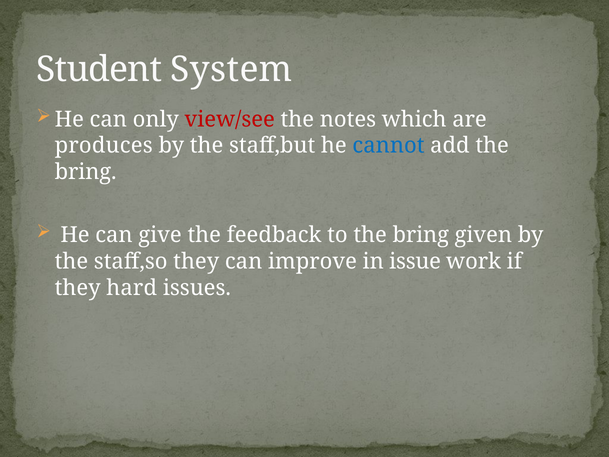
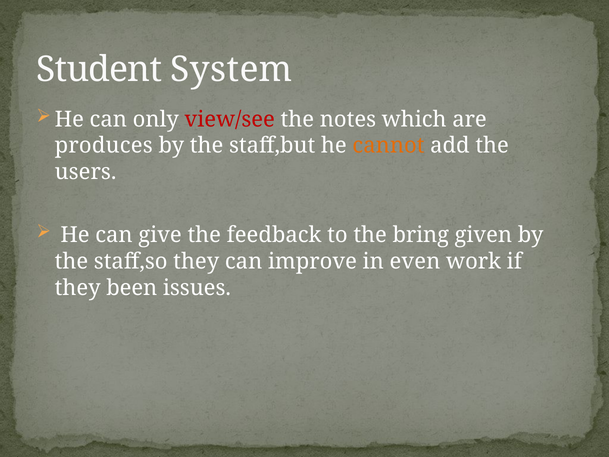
cannot colour: blue -> orange
bring at (86, 172): bring -> users
issue: issue -> even
hard: hard -> been
